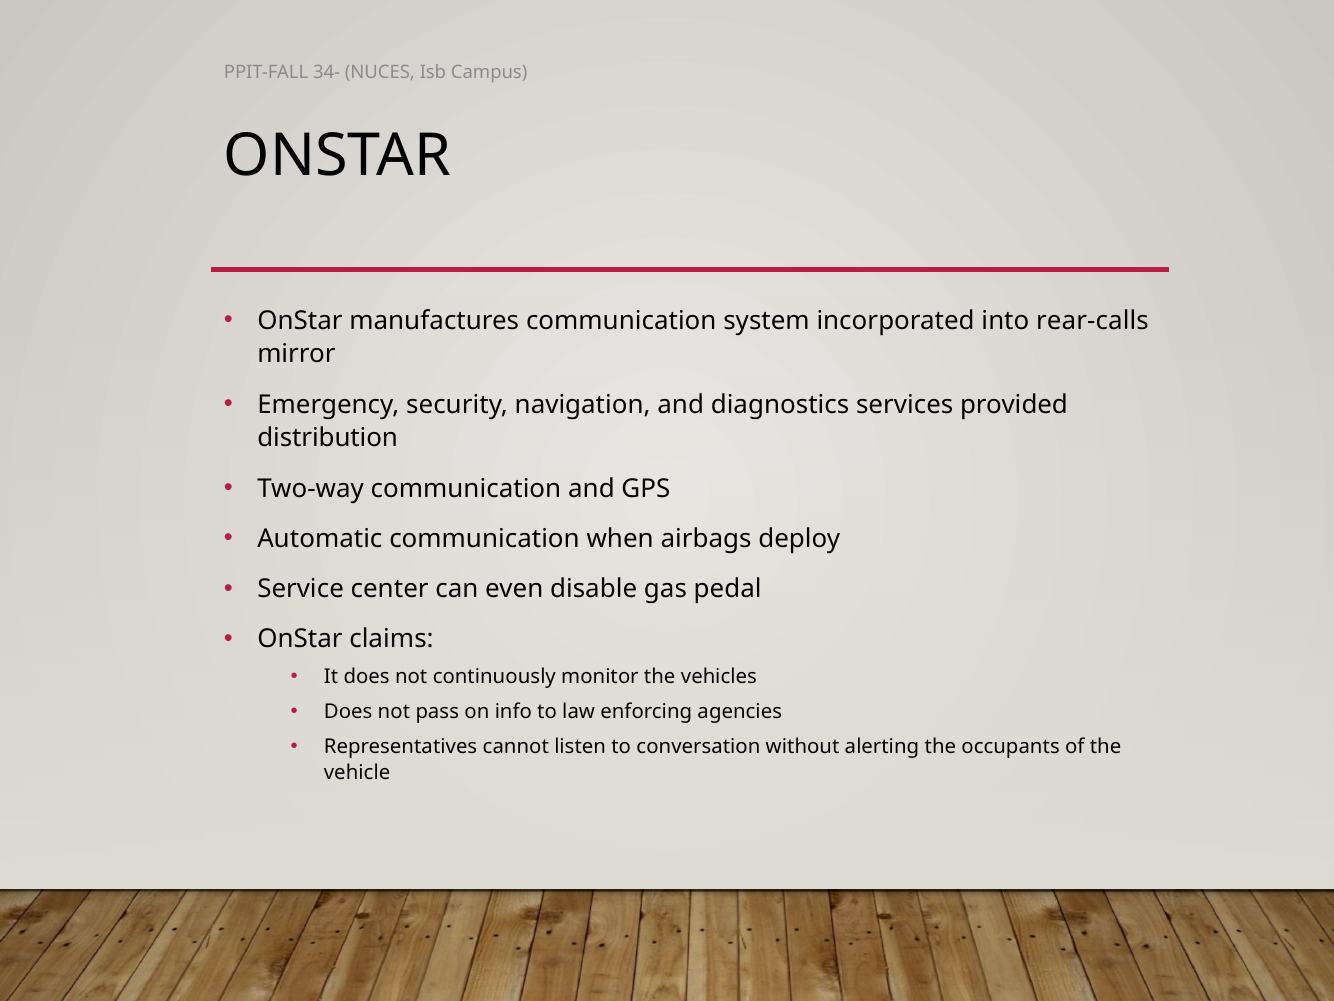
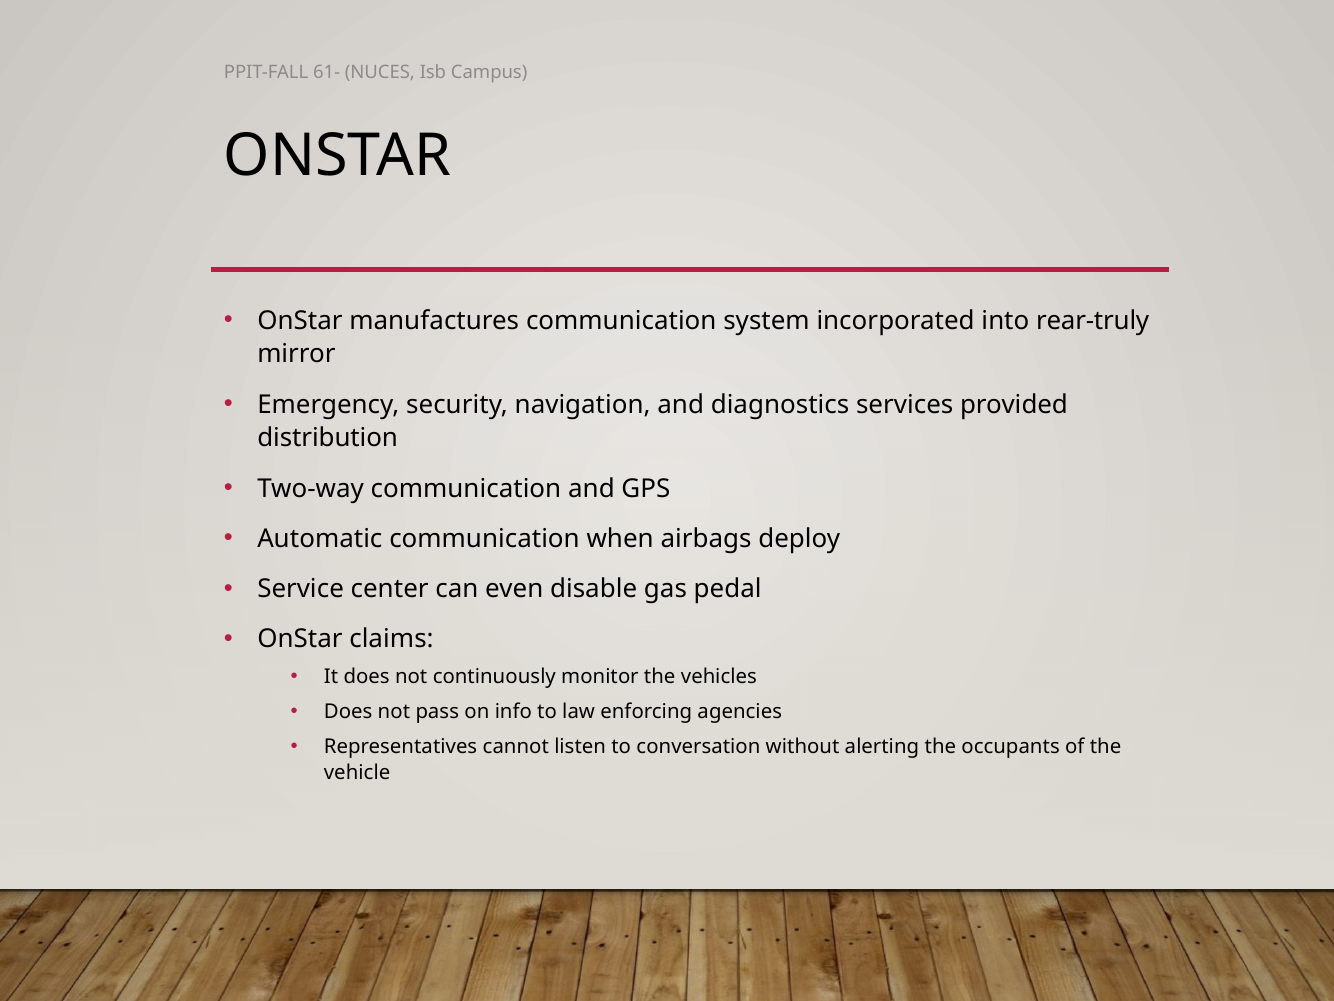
34-: 34- -> 61-
rear-calls: rear-calls -> rear-truly
